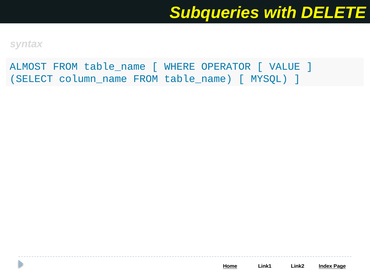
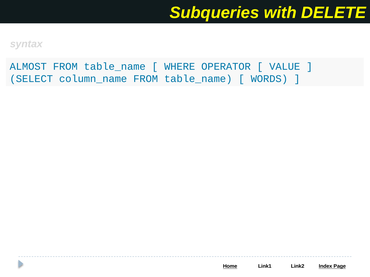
MYSQL: MYSQL -> WORDS
